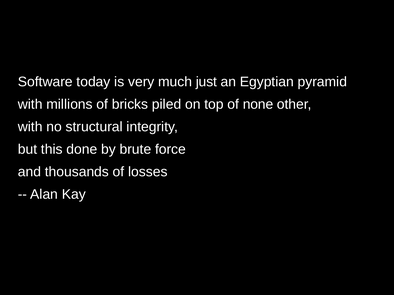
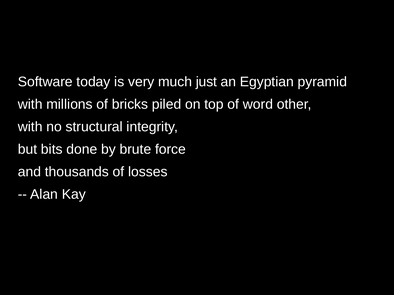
none: none -> word
this: this -> bits
